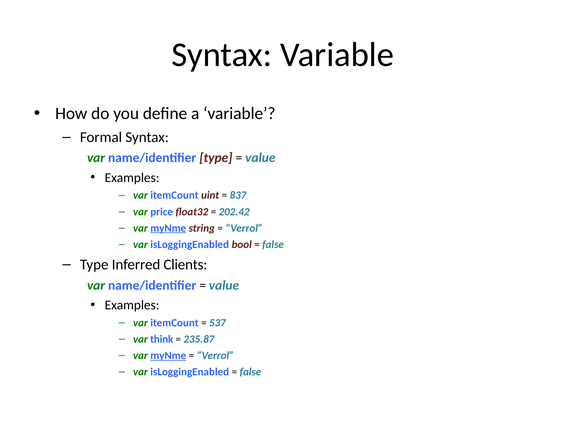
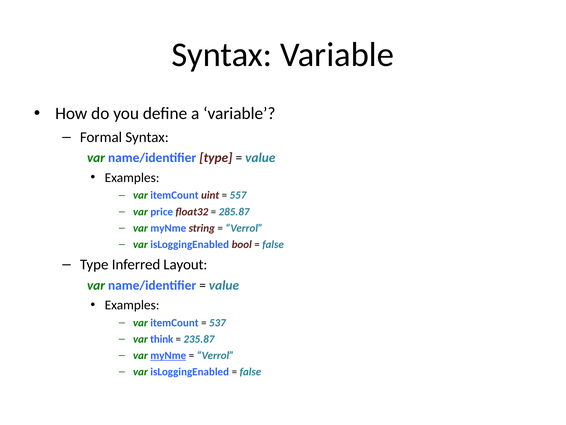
837: 837 -> 557
202.42: 202.42 -> 285.87
myNme at (168, 228) underline: present -> none
Clients: Clients -> Layout
